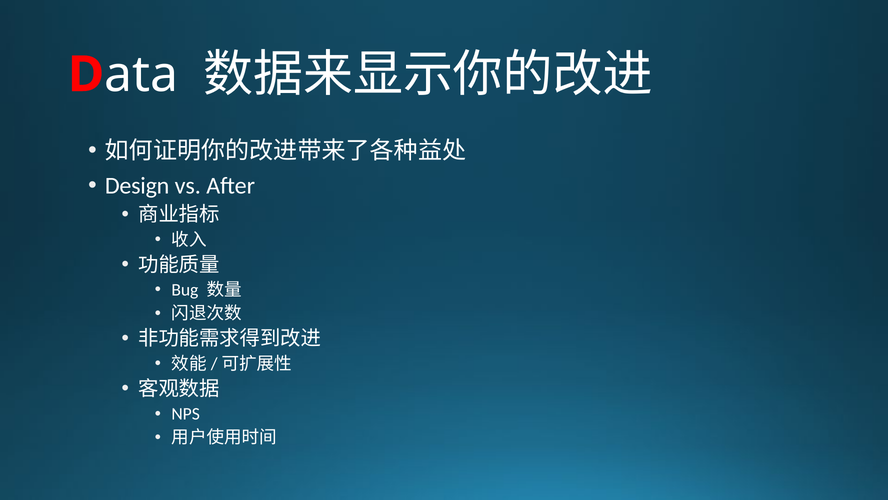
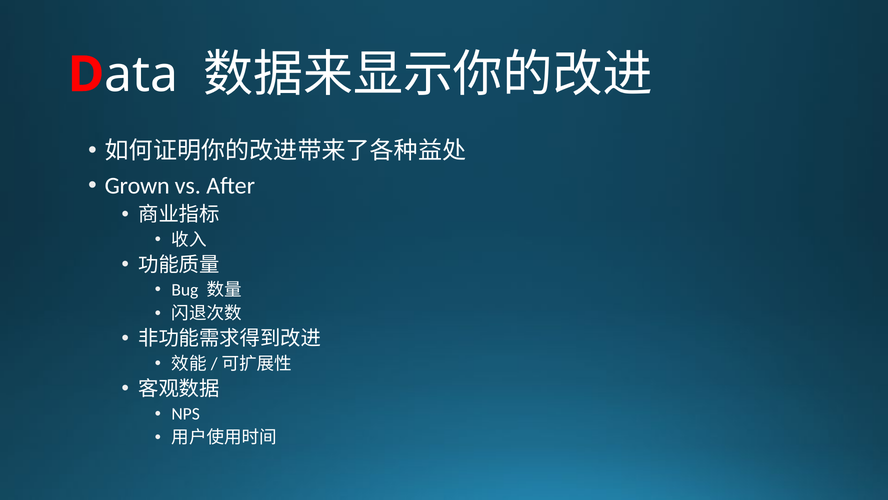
Design: Design -> Grown
